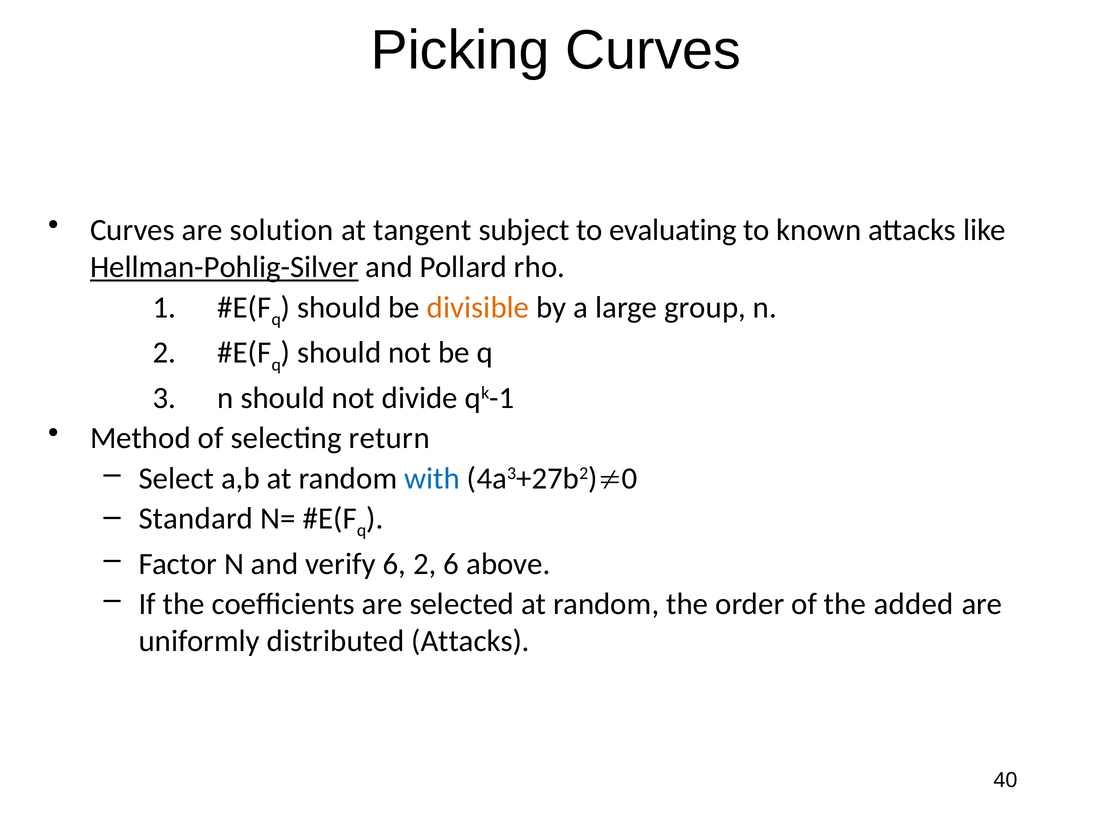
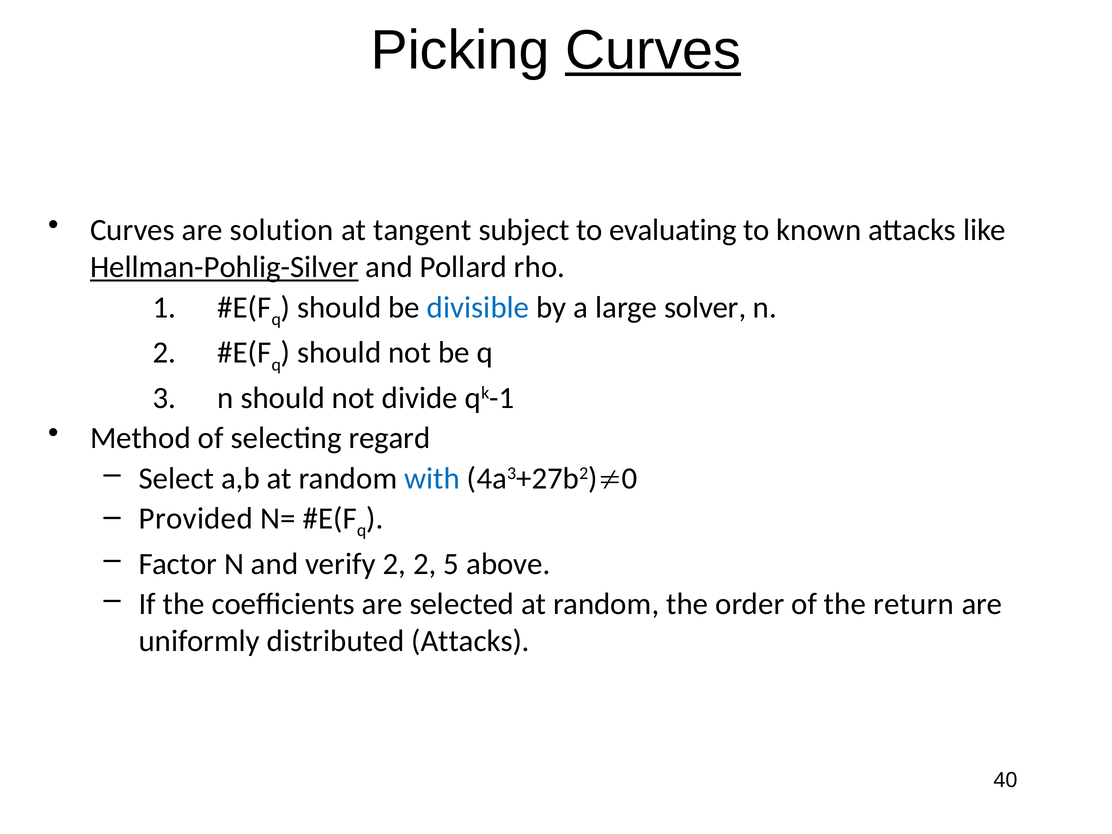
Curves at (653, 50) underline: none -> present
divisible colour: orange -> blue
group: group -> solver
return: return -> regard
Standard: Standard -> Provided
verify 6: 6 -> 2
2 6: 6 -> 5
added: added -> return
